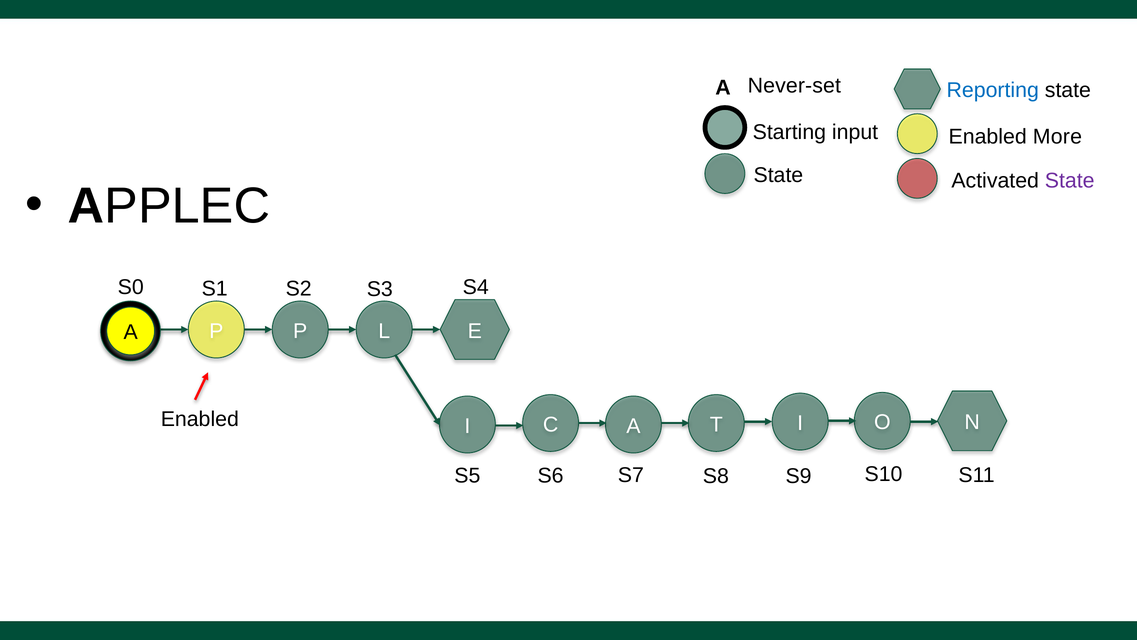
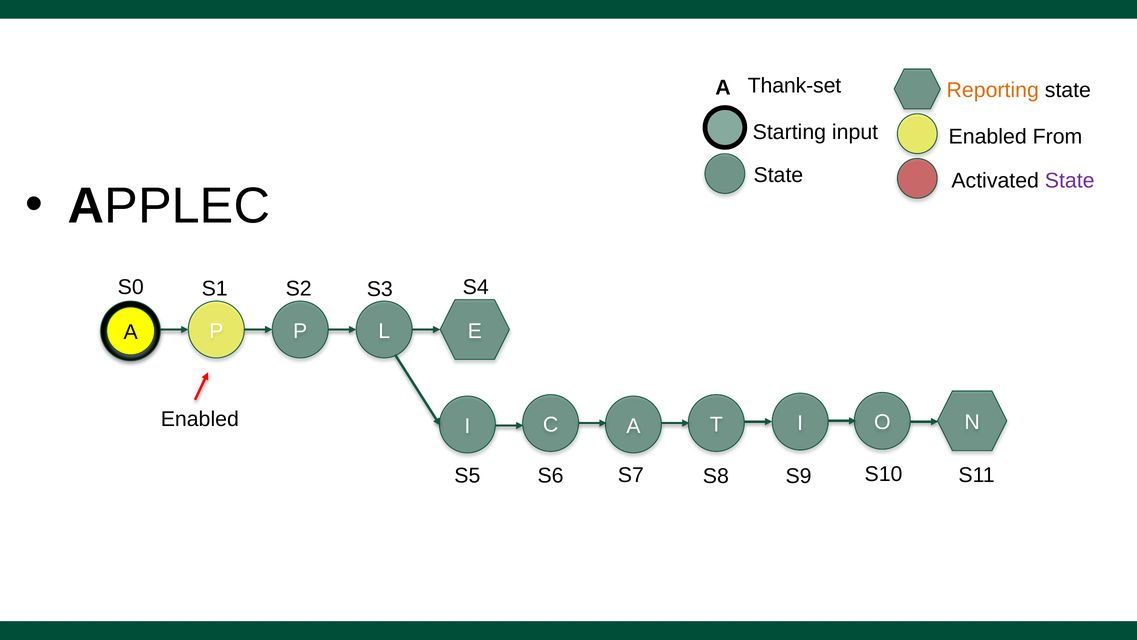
Never-set: Never-set -> Thank-set
Reporting colour: blue -> orange
More: More -> From
